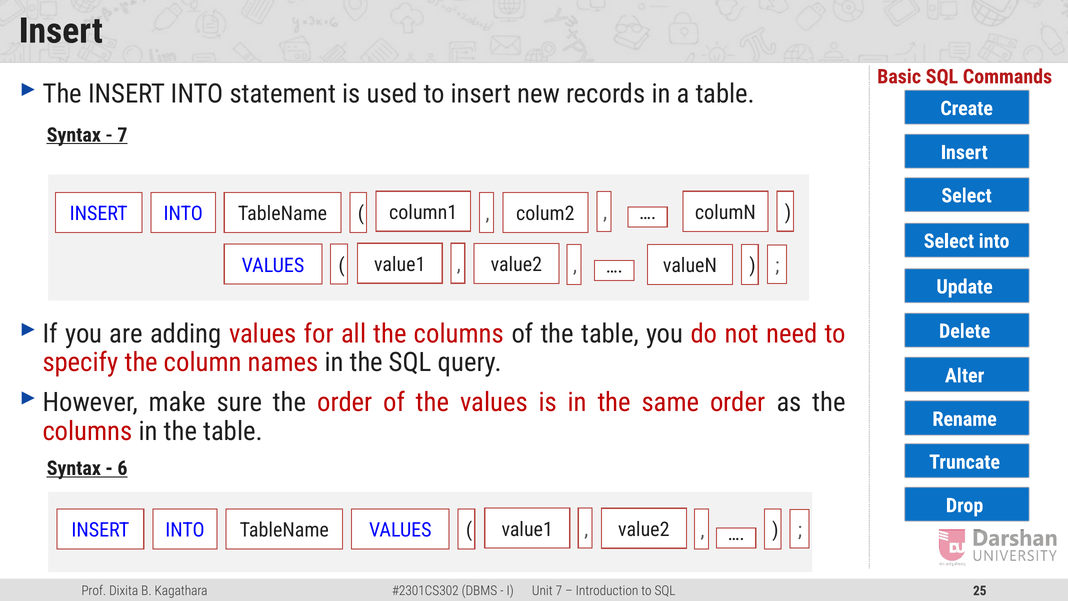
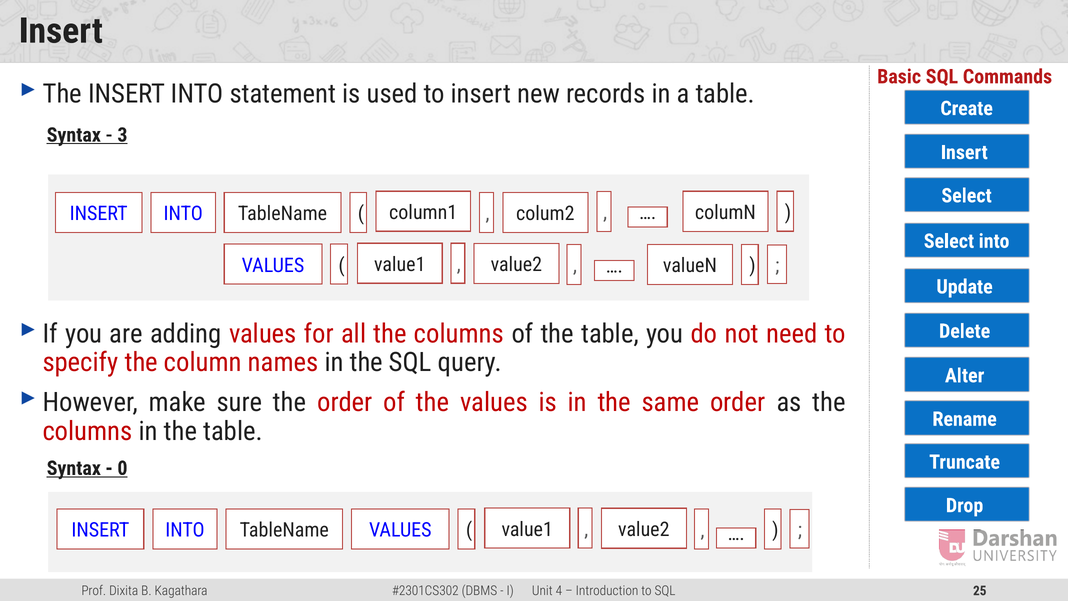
7 at (122, 135): 7 -> 3
6: 6 -> 0
7 at (559, 591): 7 -> 4
